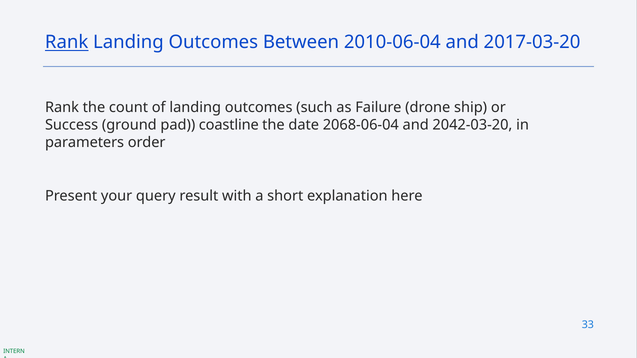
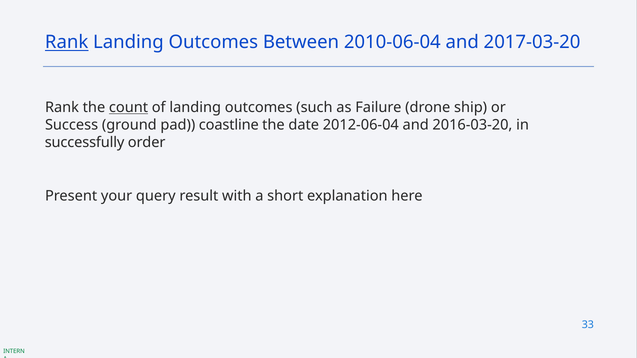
count underline: none -> present
2068-06-04: 2068-06-04 -> 2012-06-04
2042-03-20: 2042-03-20 -> 2016-03-20
parameters: parameters -> successfully
